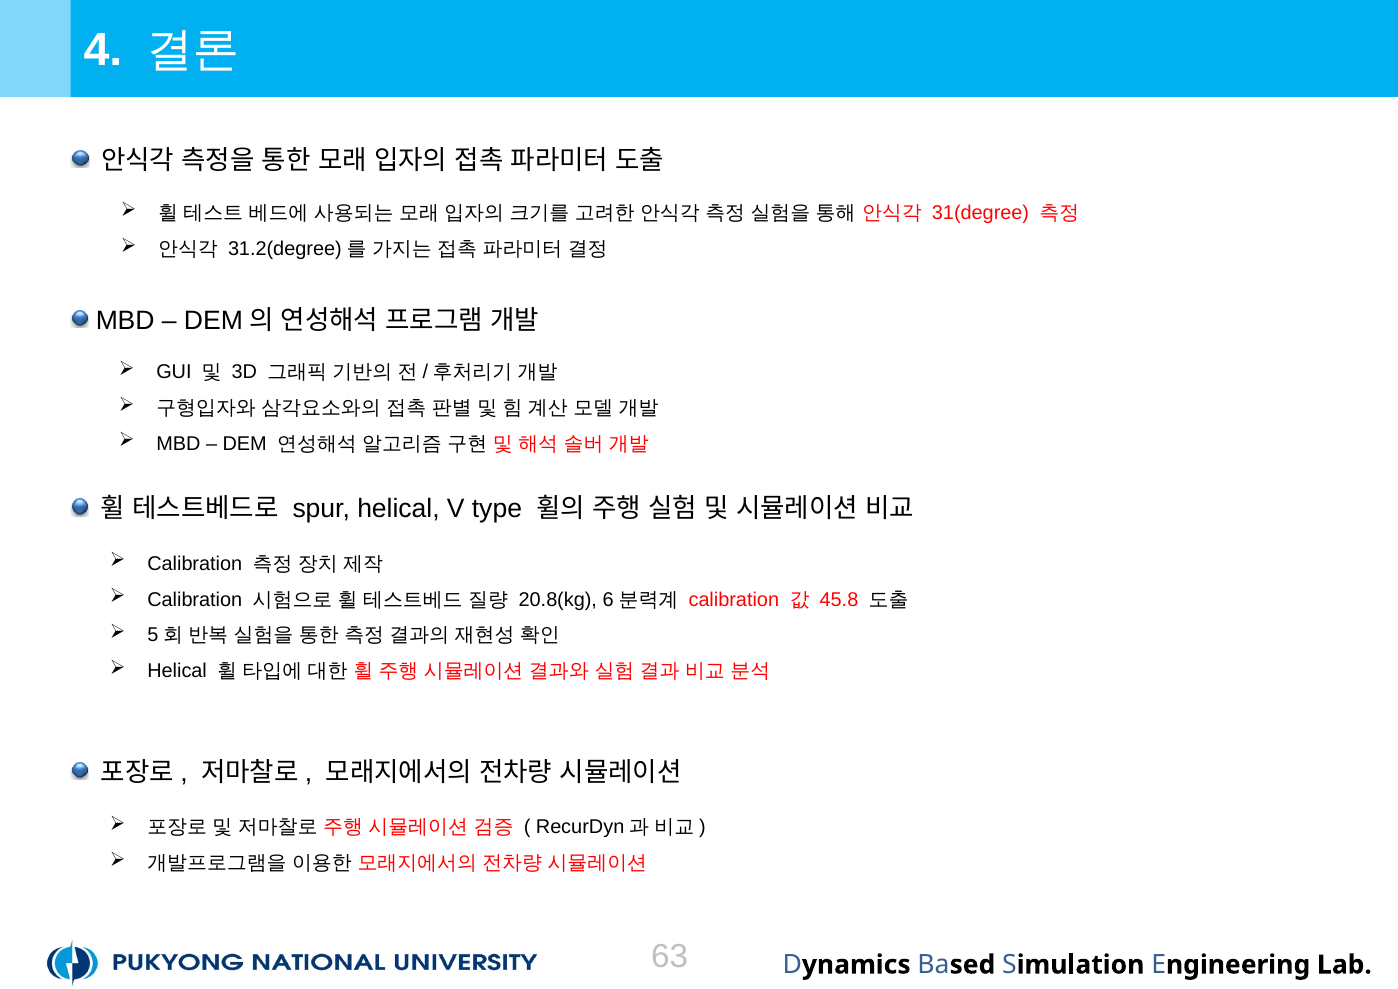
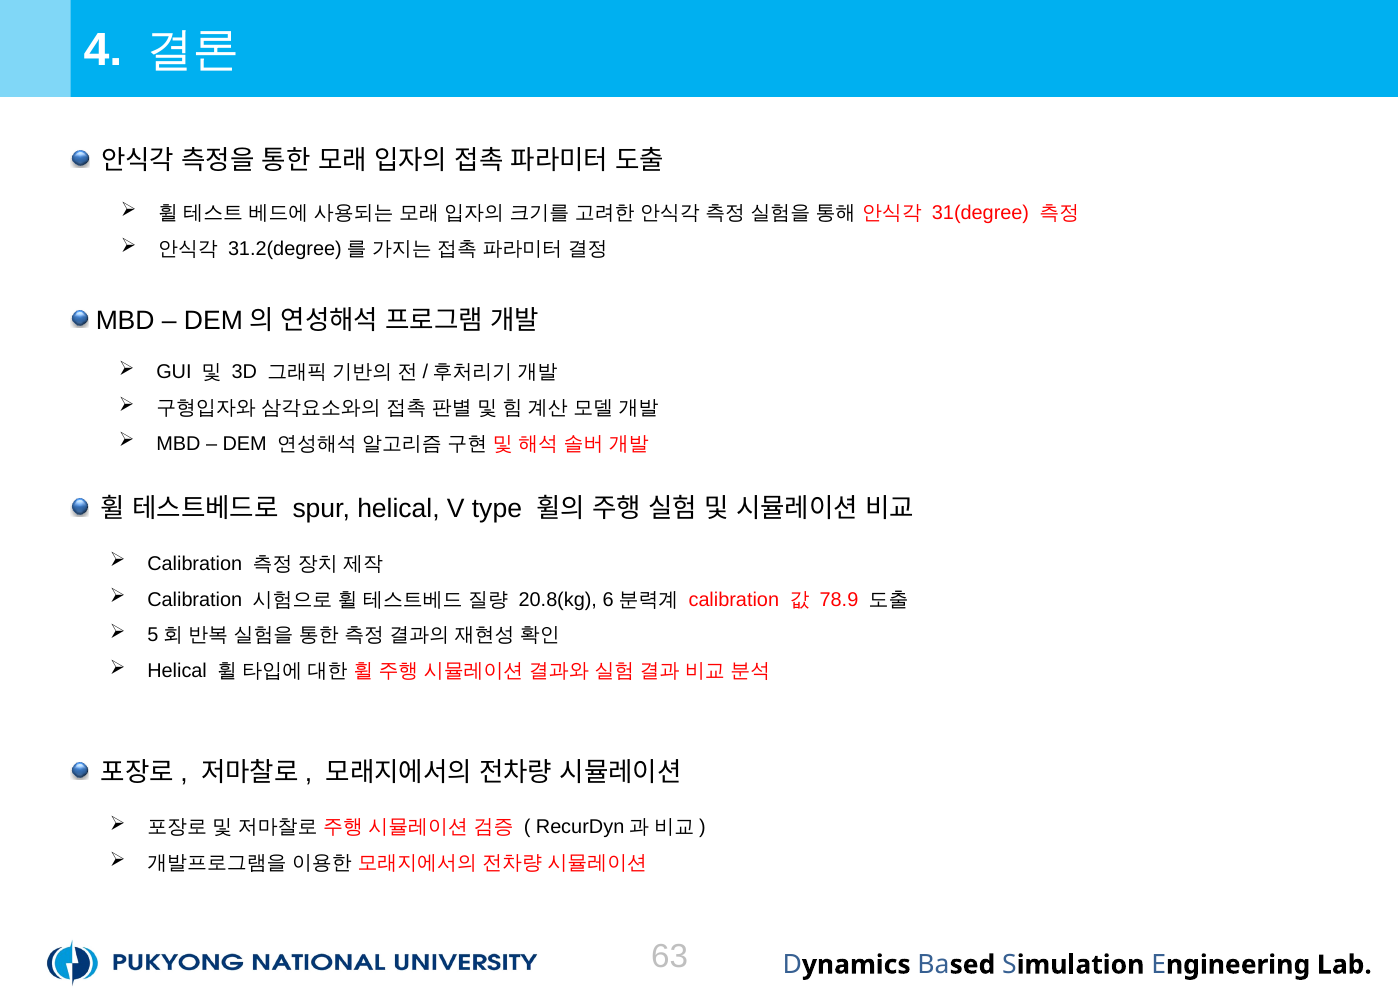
45.8: 45.8 -> 78.9
